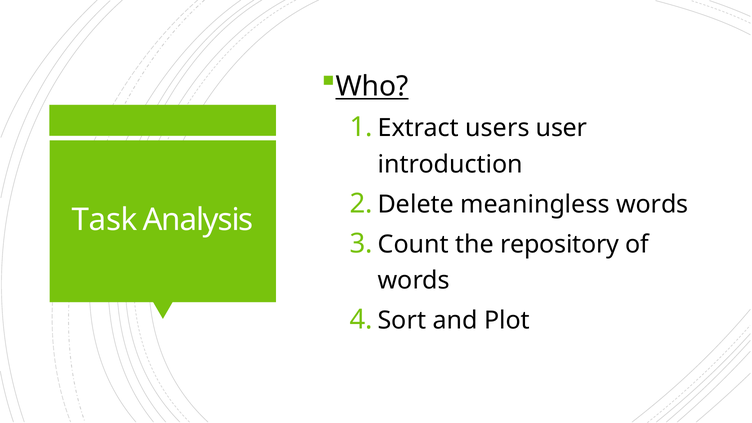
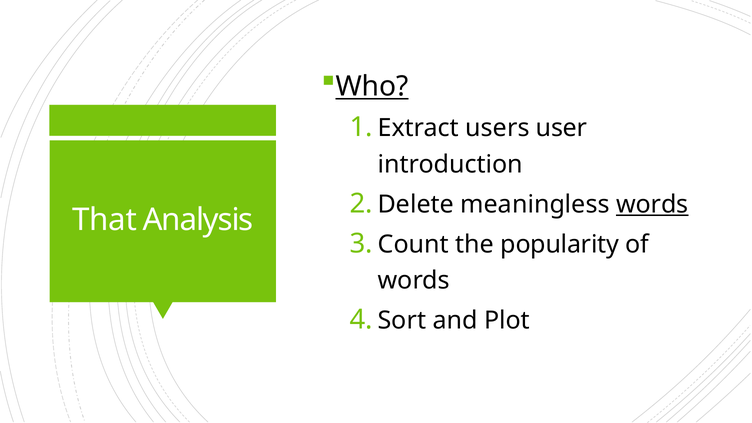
words at (652, 204) underline: none -> present
Task: Task -> That
repository: repository -> popularity
